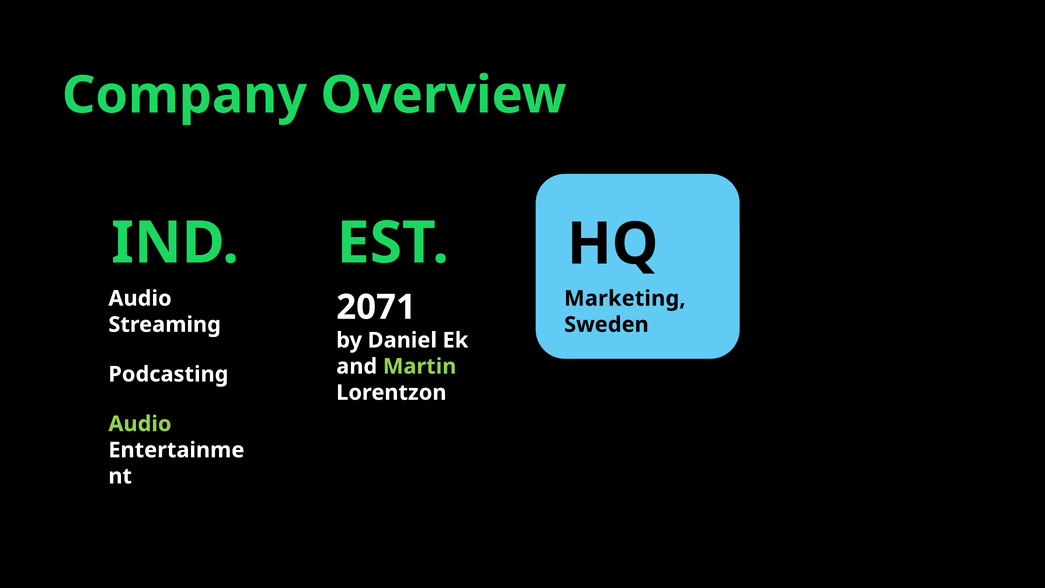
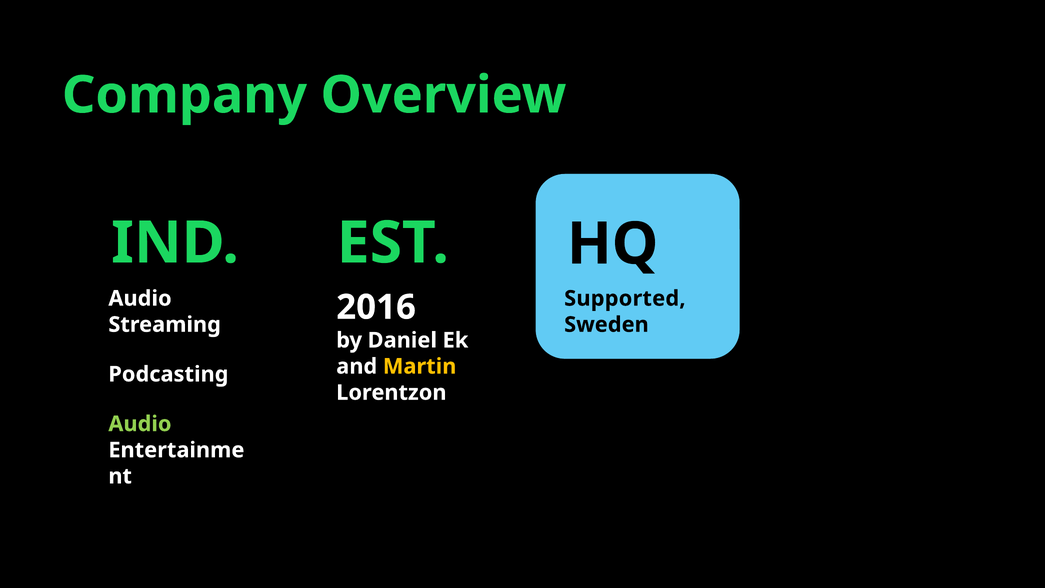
Marketing: Marketing -> Supported
2071: 2071 -> 2016
Martin colour: light green -> yellow
